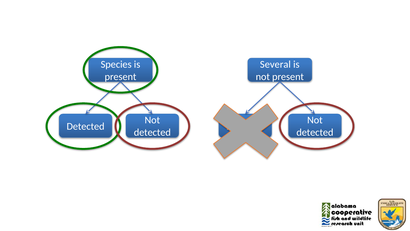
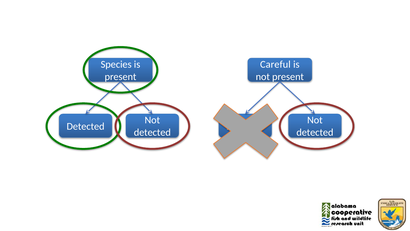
Several: Several -> Careful
